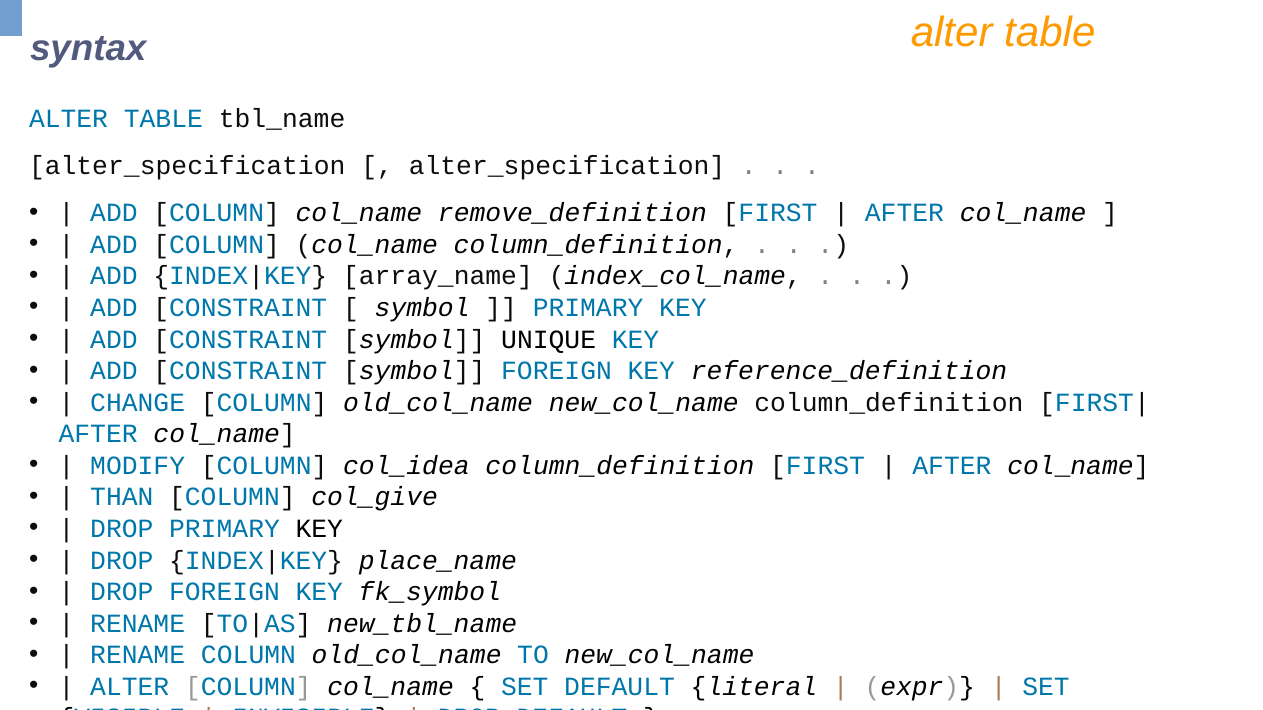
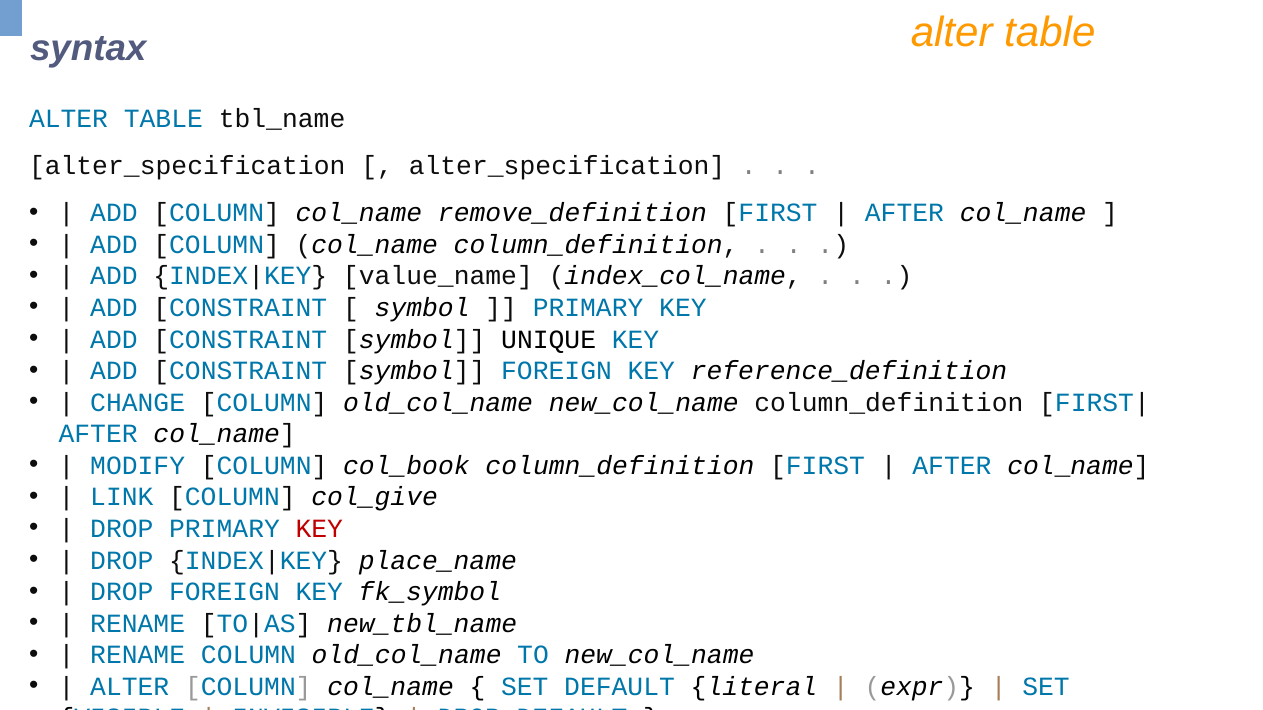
array_name: array_name -> value_name
col_idea: col_idea -> col_book
THAN: THAN -> LINK
KEY at (319, 529) colour: black -> red
